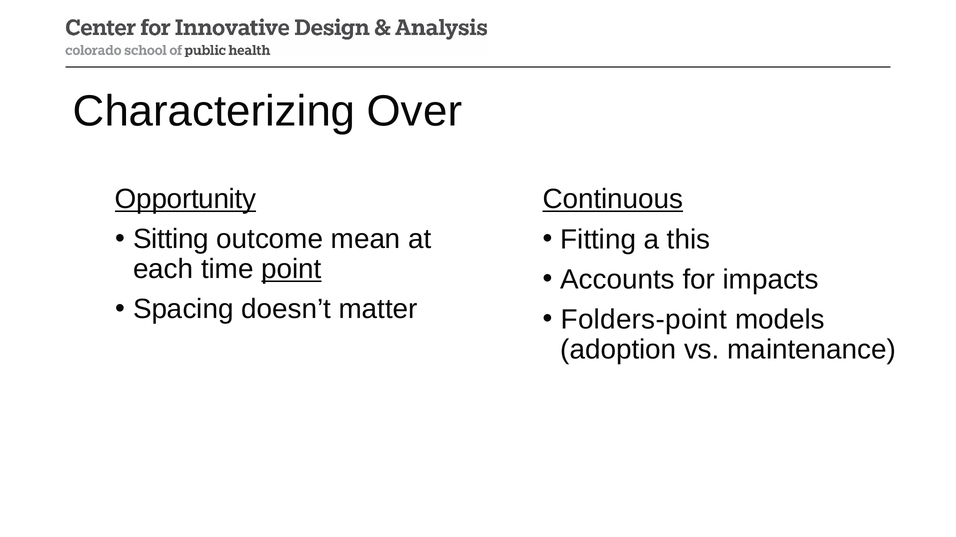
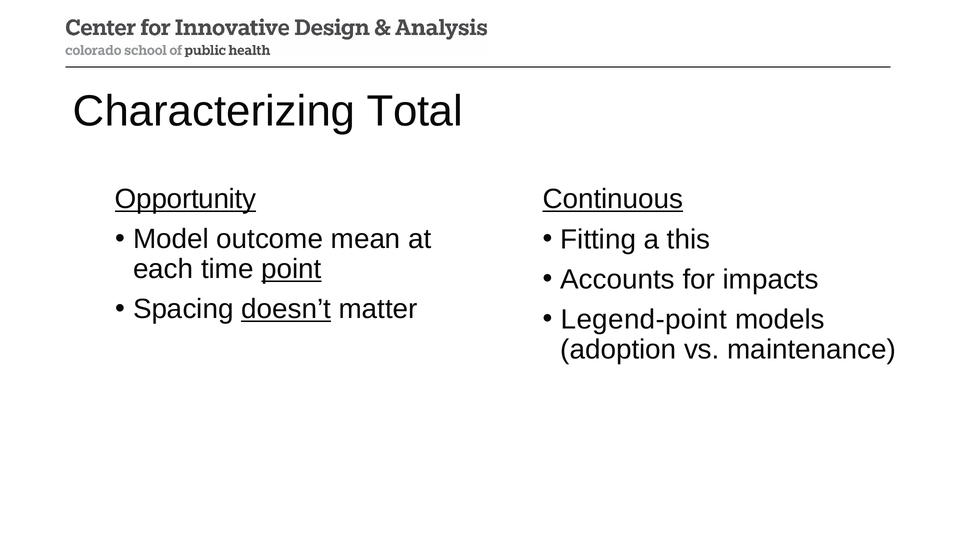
Over: Over -> Total
Sitting: Sitting -> Model
doesn’t underline: none -> present
Folders-point: Folders-point -> Legend-point
